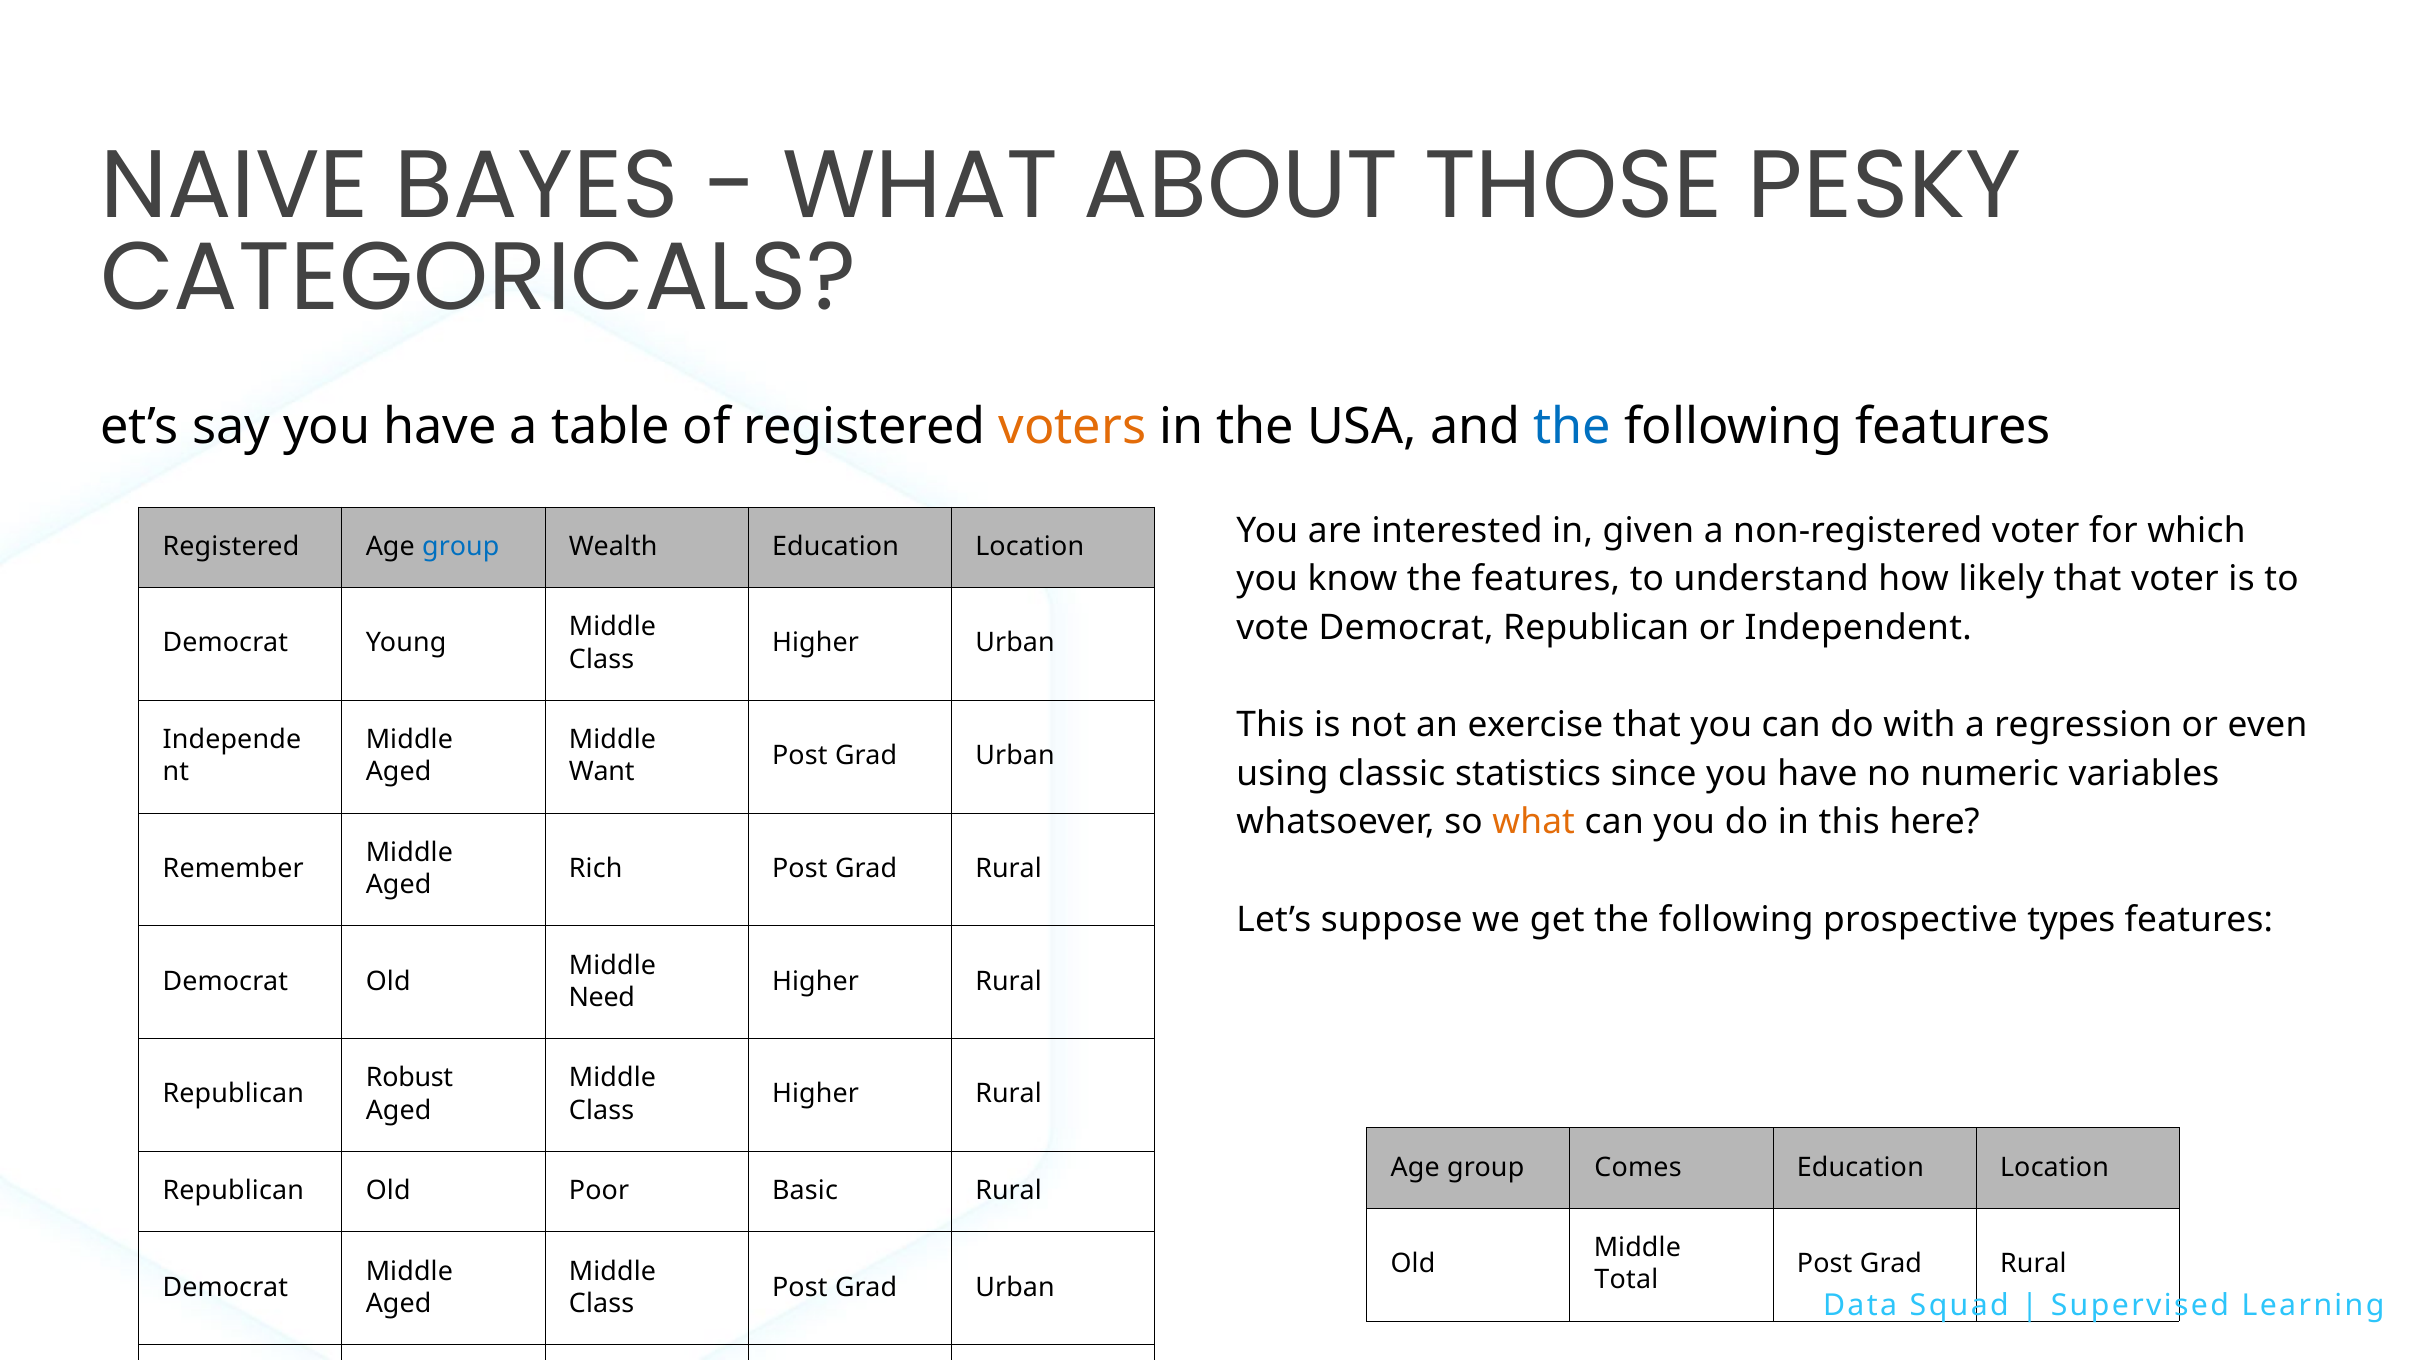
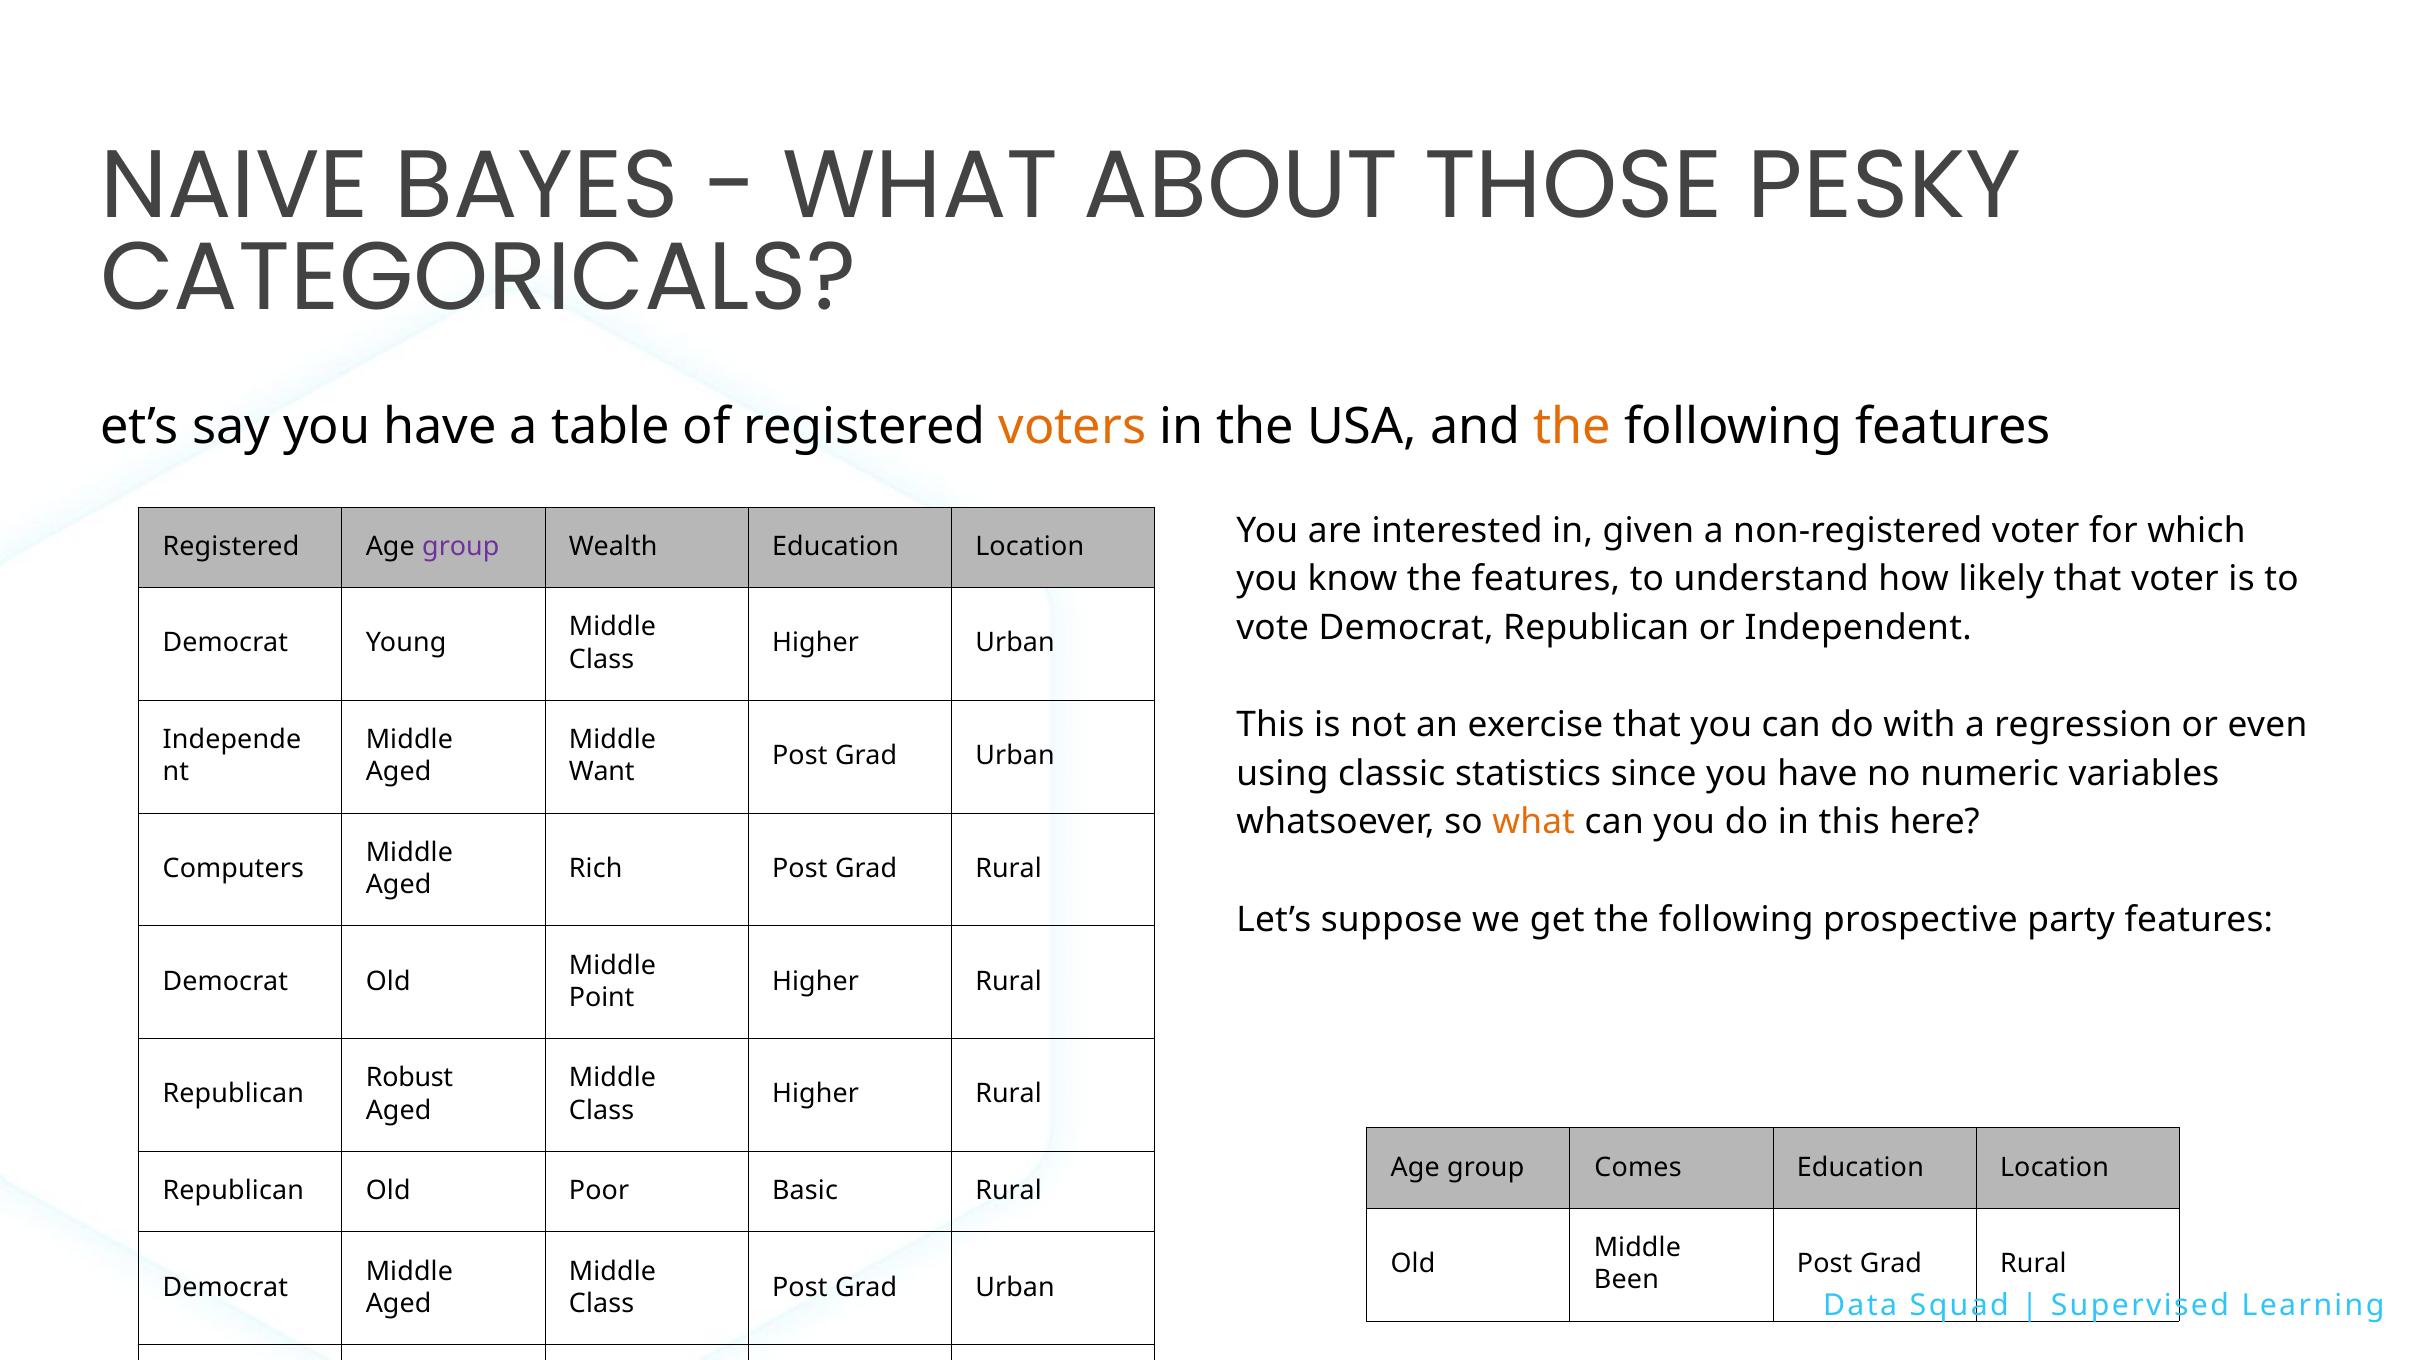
the at (1572, 427) colour: blue -> orange
group at (461, 547) colour: blue -> purple
Remember: Remember -> Computers
types: types -> party
Need: Need -> Point
Total: Total -> Been
